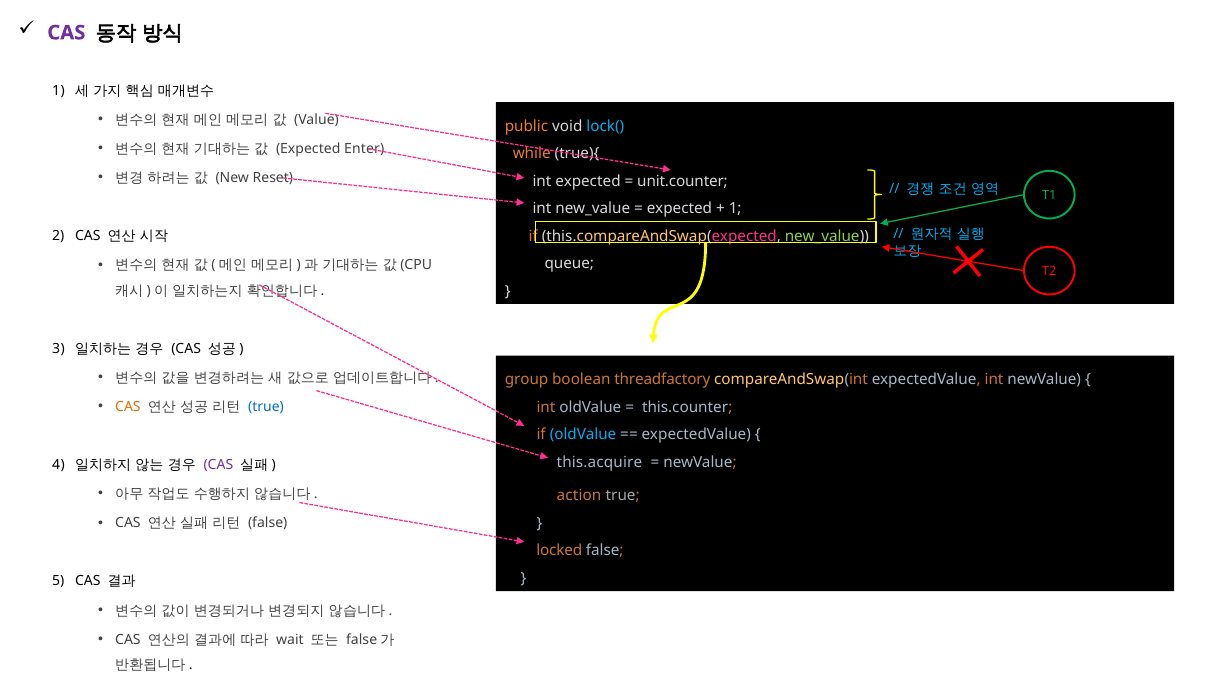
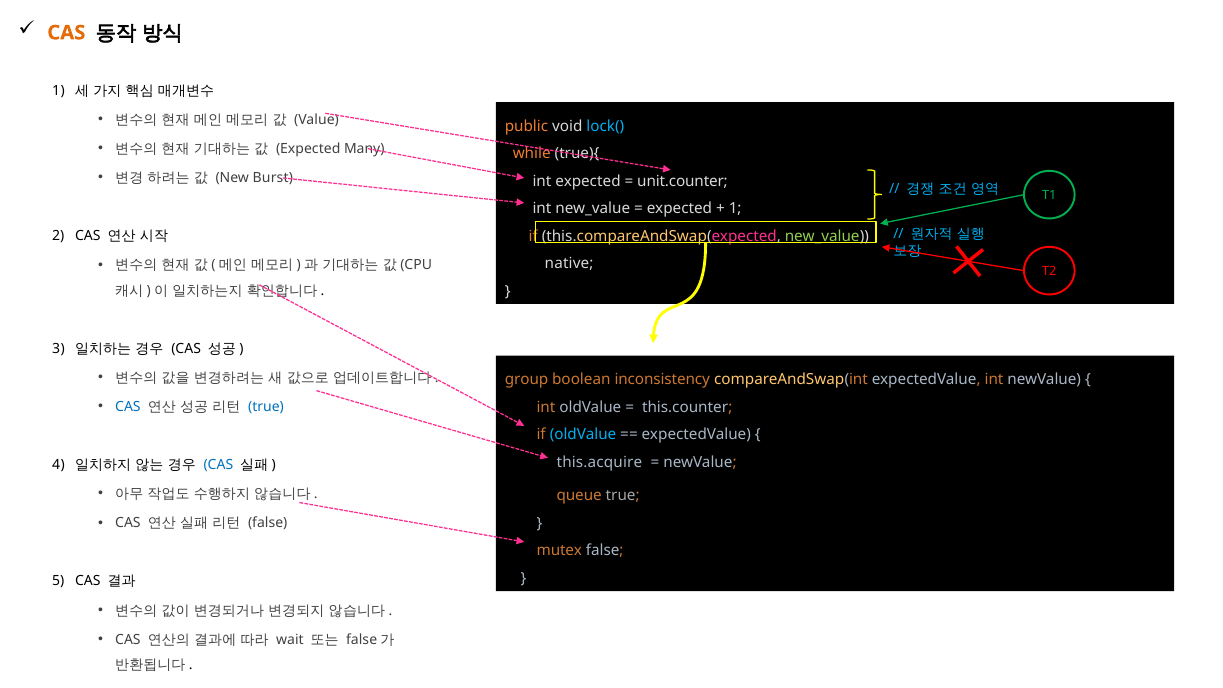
CAS at (66, 33) colour: purple -> orange
Enter: Enter -> Many
Reset: Reset -> Burst
queue: queue -> native
threadfactory: threadfactory -> inconsistency
CAS at (128, 407) colour: orange -> blue
CAS at (218, 465) colour: purple -> blue
action: action -> queue
locked: locked -> mutex
